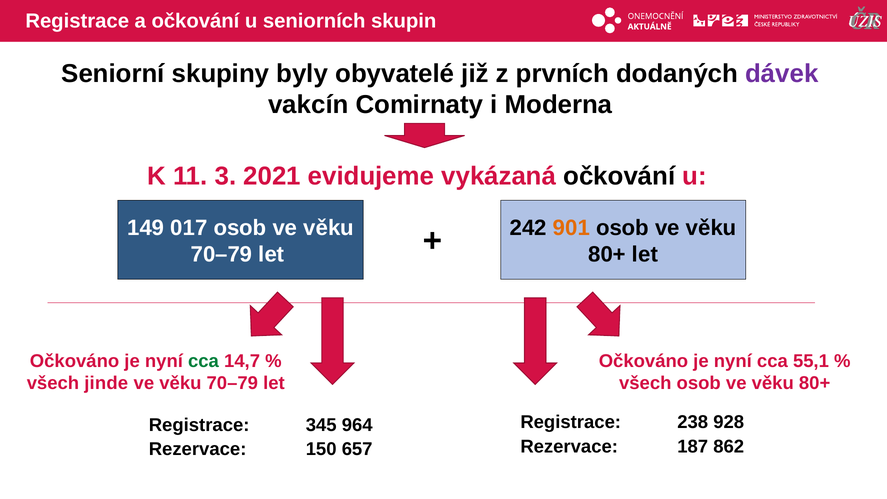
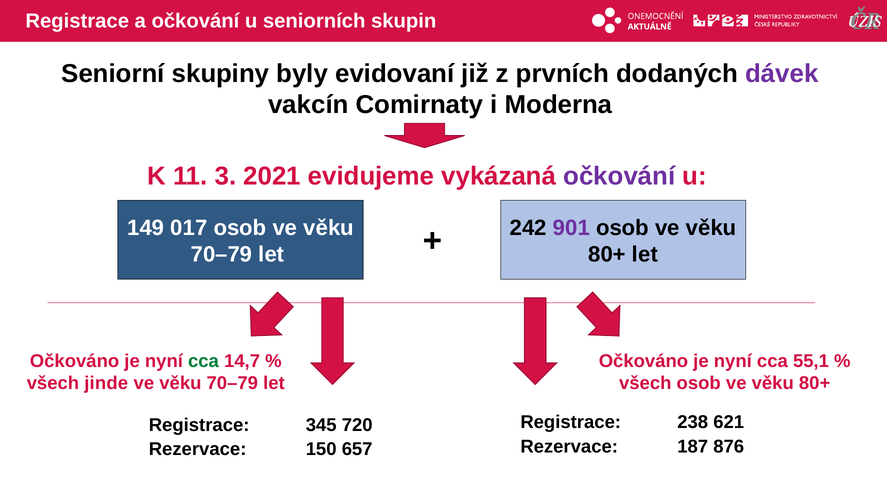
obyvatelé: obyvatelé -> evidovaní
očkování at (619, 176) colour: black -> purple
901 colour: orange -> purple
928: 928 -> 621
964: 964 -> 720
862: 862 -> 876
